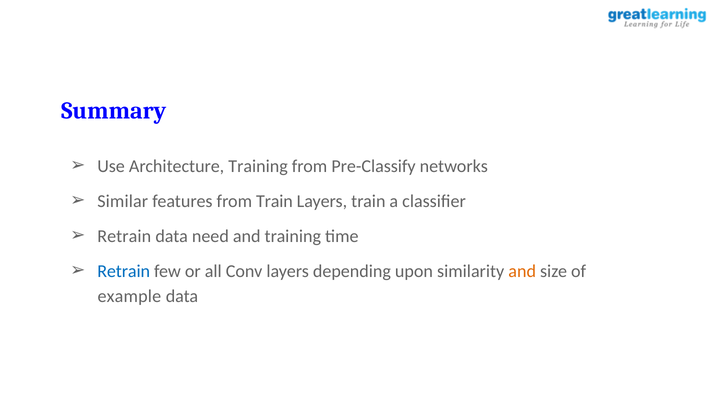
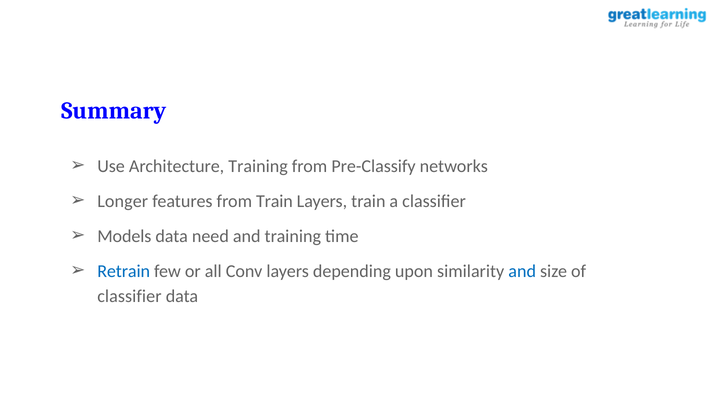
Similar: Similar -> Longer
Retrain at (124, 236): Retrain -> Models
and at (522, 271) colour: orange -> blue
example at (129, 296): example -> classifier
